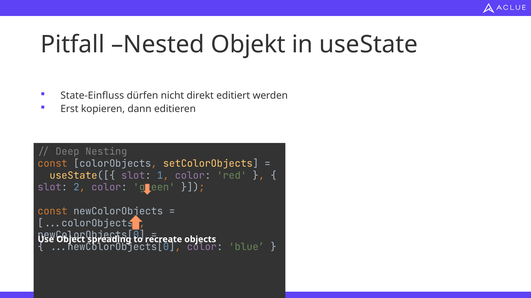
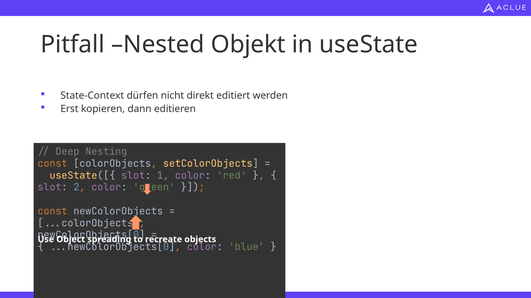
State-Einfluss: State-Einfluss -> State-Context
